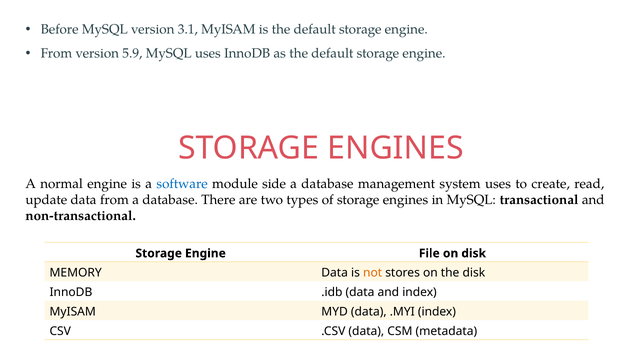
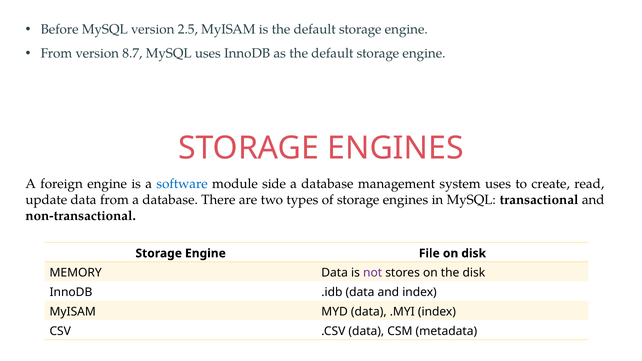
3.1: 3.1 -> 2.5
5.9: 5.9 -> 8.7
normal: normal -> foreign
not colour: orange -> purple
